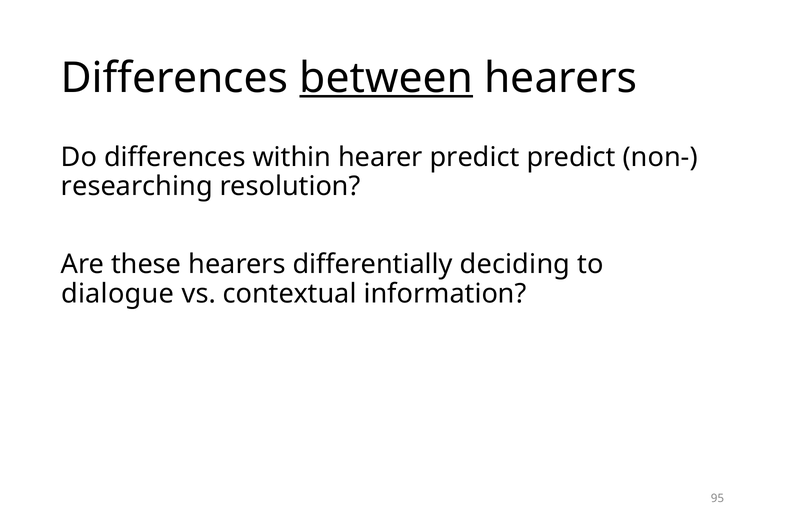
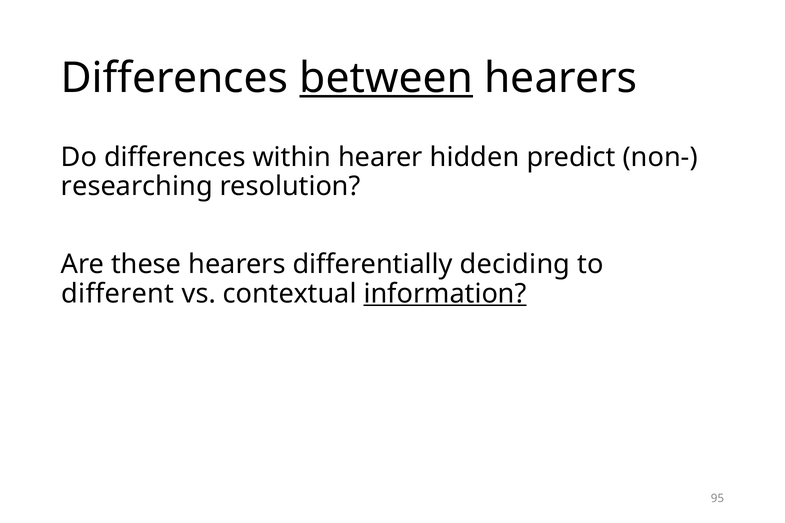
hearer predict: predict -> hidden
dialogue: dialogue -> different
information underline: none -> present
